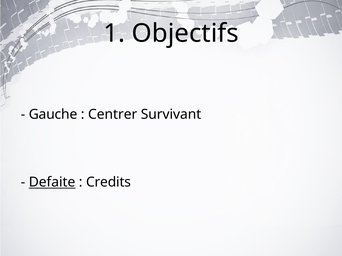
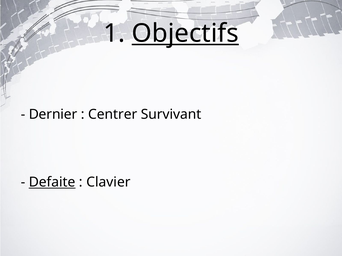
Objectifs underline: none -> present
Gauche: Gauche -> Dernier
Credits: Credits -> Clavier
